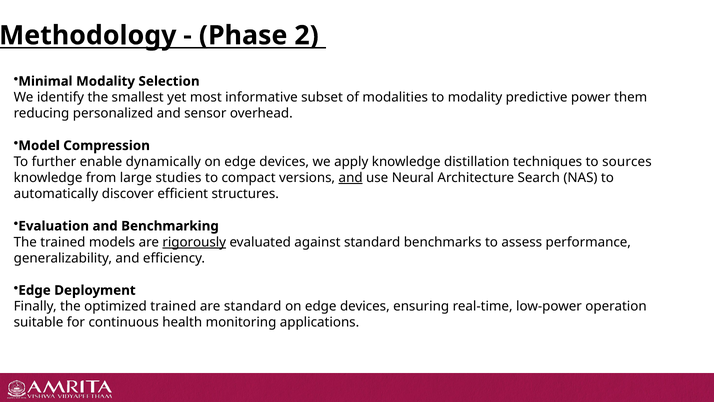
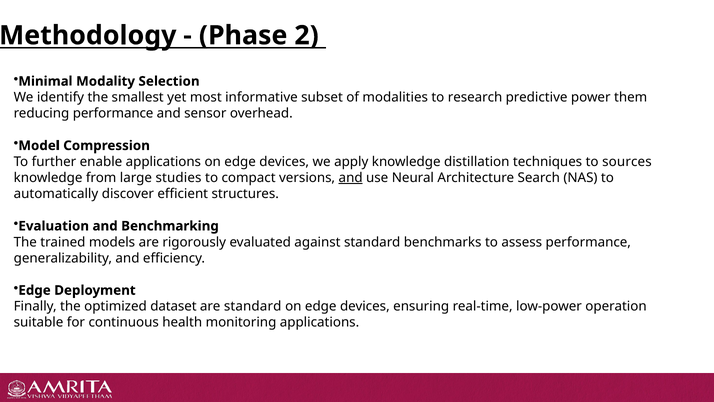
to modality: modality -> research
reducing personalized: personalized -> performance
enable dynamically: dynamically -> applications
rigorously underline: present -> none
optimized trained: trained -> dataset
